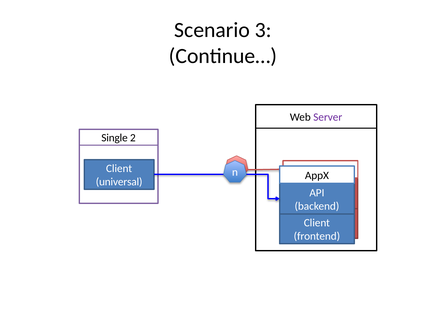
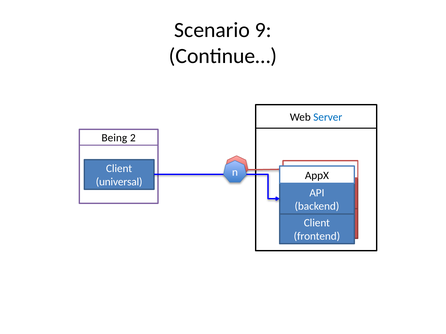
3: 3 -> 9
Server colour: purple -> blue
Single: Single -> Being
